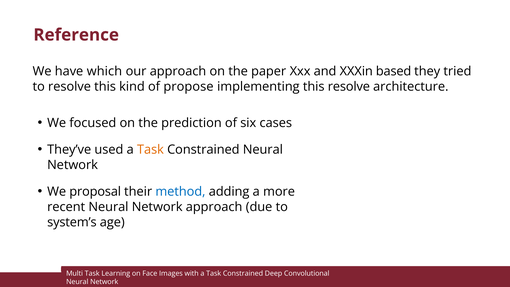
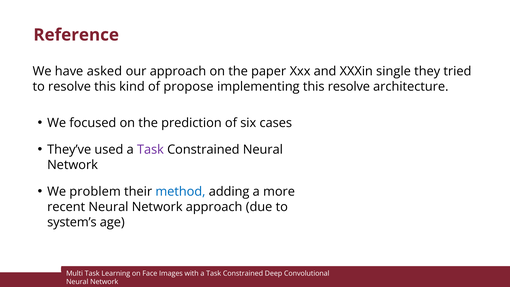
which: which -> asked
based: based -> single
Task at (150, 150) colour: orange -> purple
proposal: proposal -> problem
